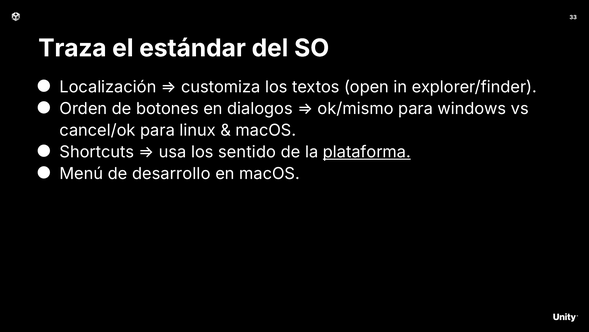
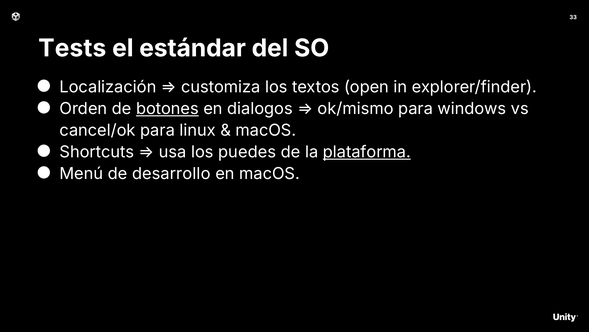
Traza: Traza -> Tests
botones underline: none -> present
sentido: sentido -> puedes
